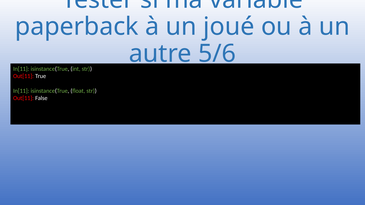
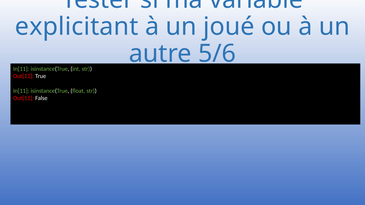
paperback: paperback -> explicitant
